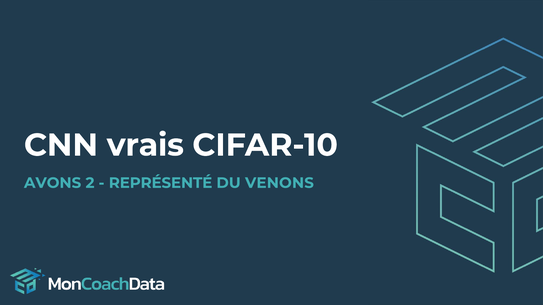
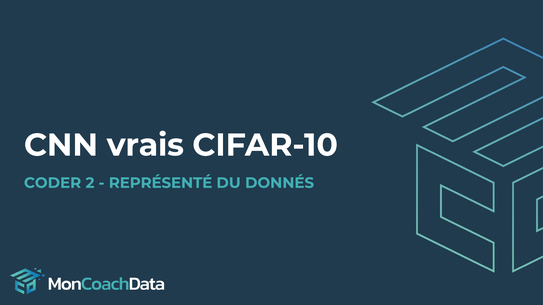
AVONS: AVONS -> CODER
VENONS: VENONS -> DONNÉS
